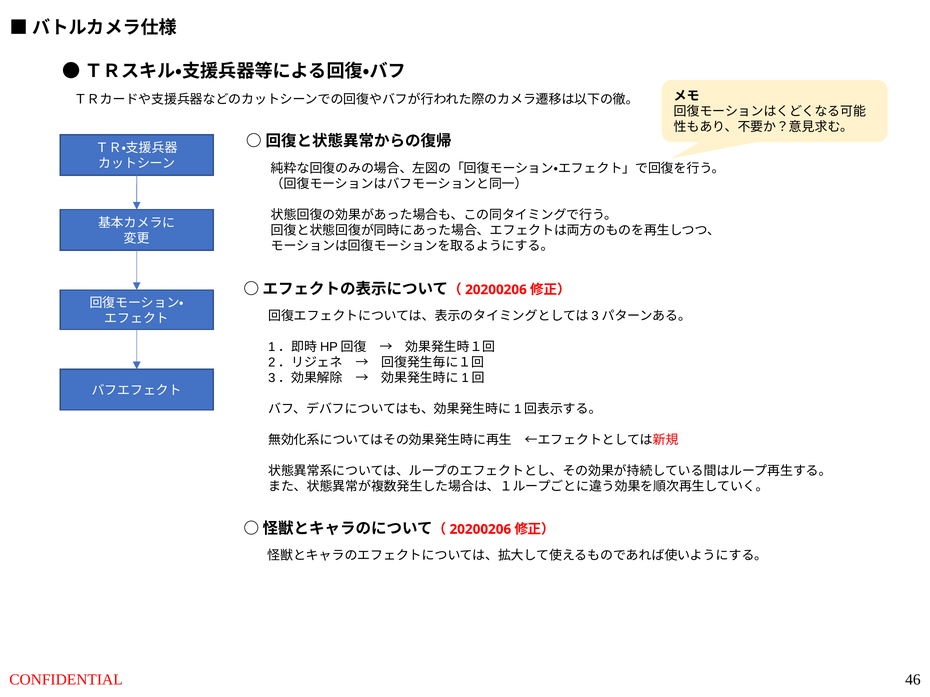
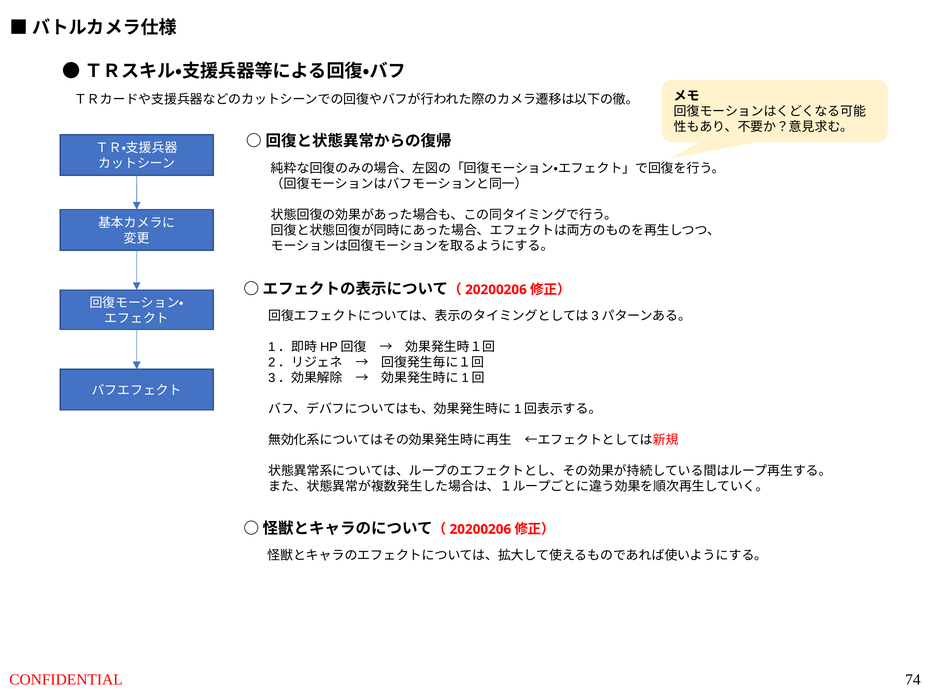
46: 46 -> 74
